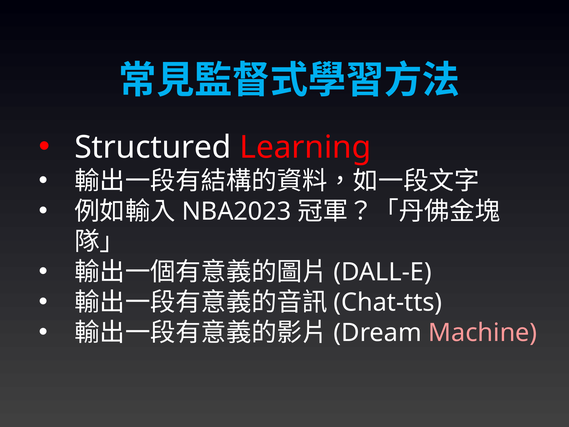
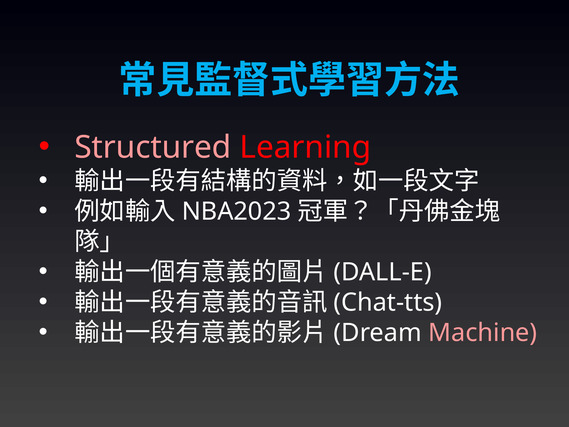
Structured colour: white -> pink
